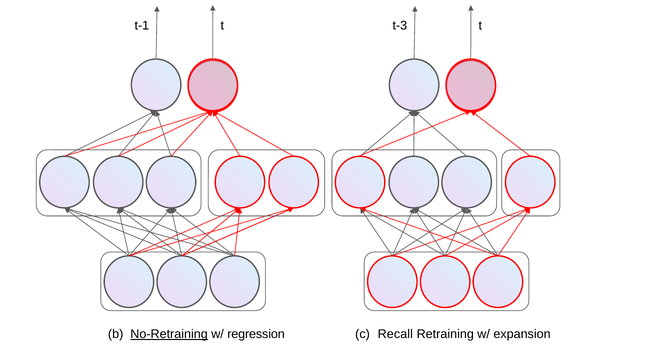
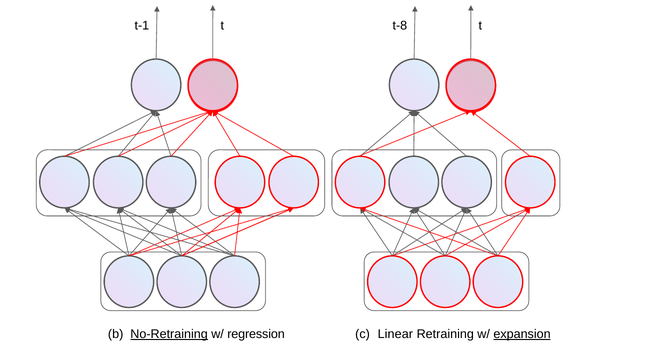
t-3: t-3 -> t-8
Recall: Recall -> Linear
expansion underline: none -> present
